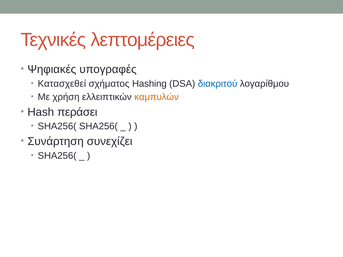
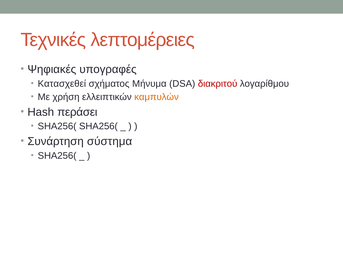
Hashing: Hashing -> Μήνυμα
διακριτού colour: blue -> red
συνεχίζει: συνεχίζει -> σύστημα
